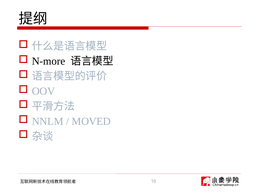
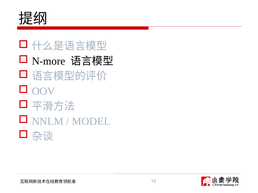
MOVED: MOVED -> MODEL
